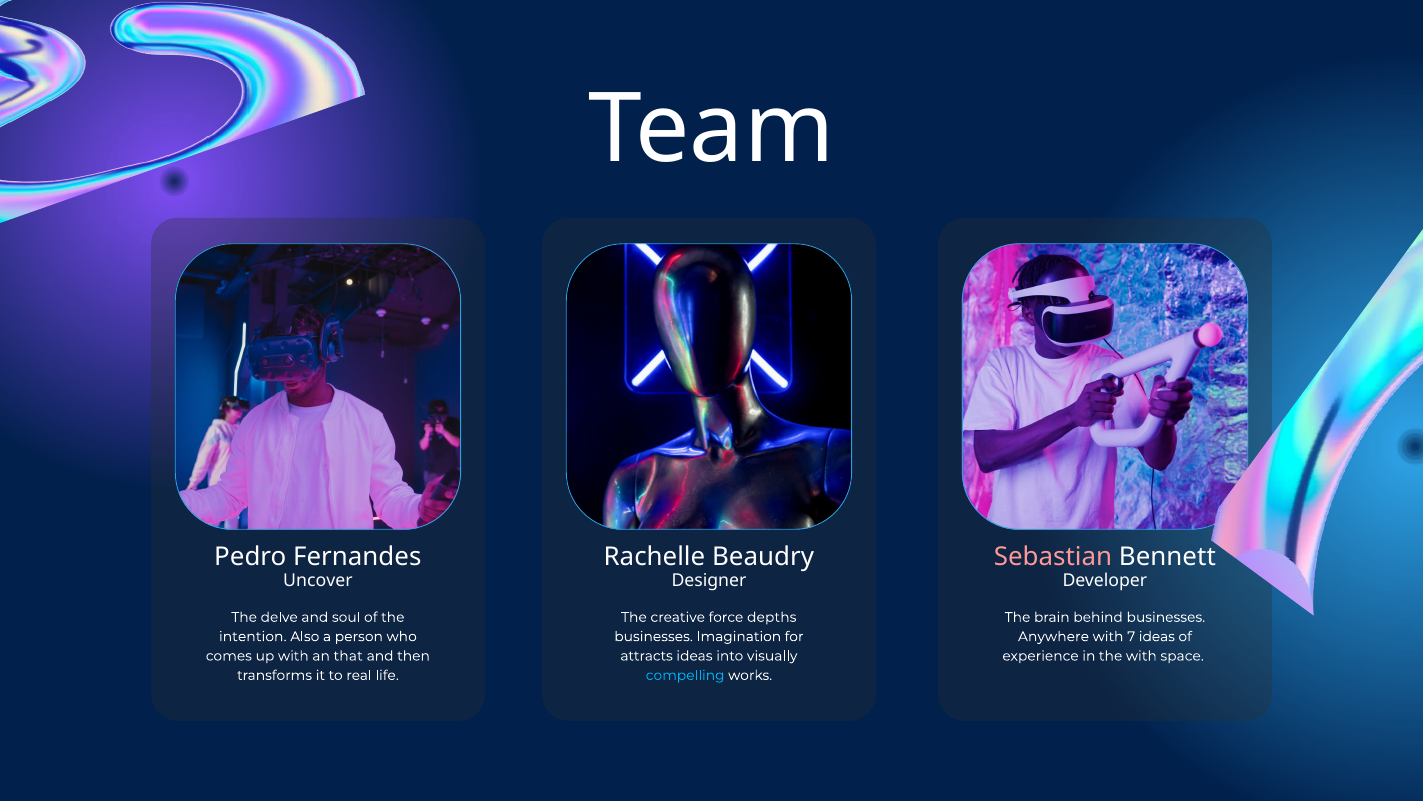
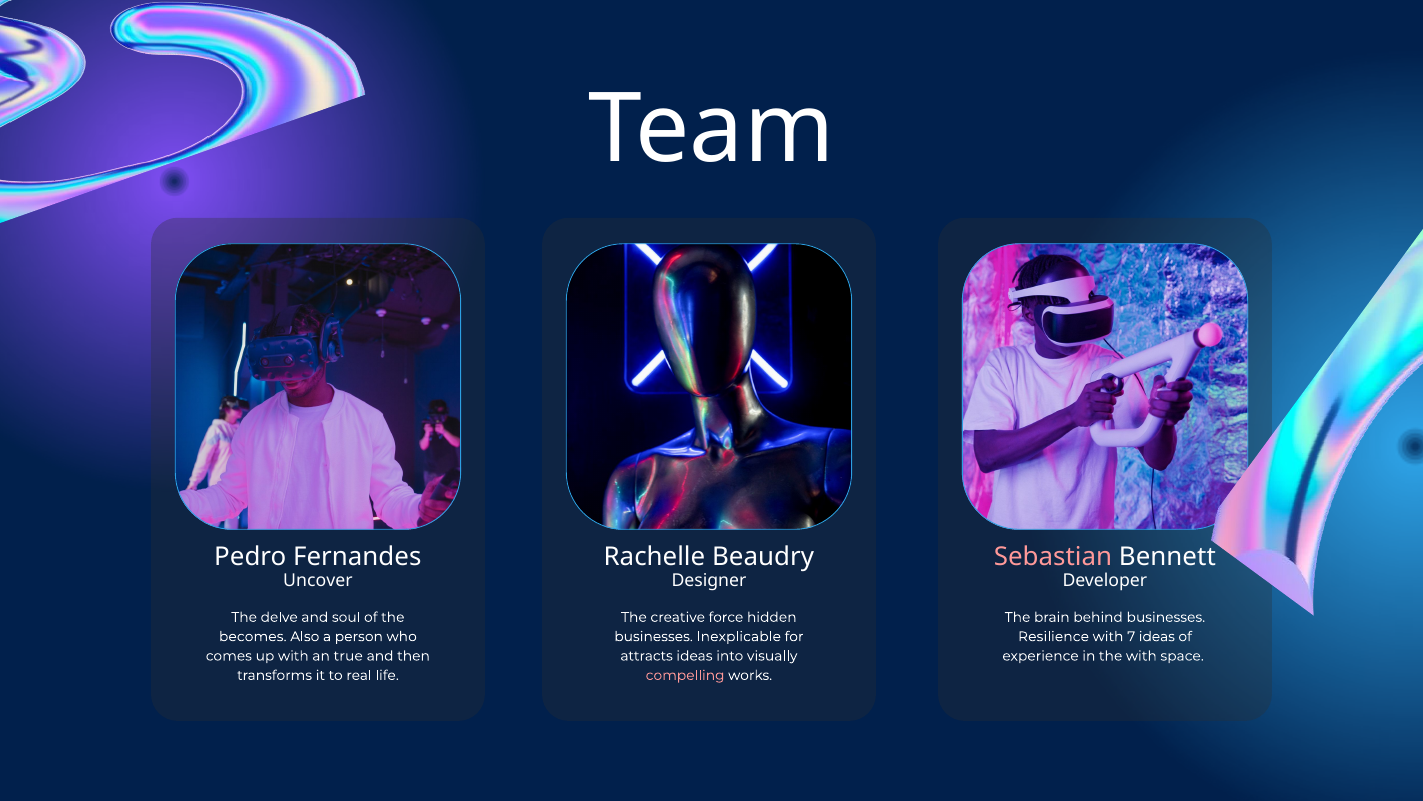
depths: depths -> hidden
intention: intention -> becomes
Imagination: Imagination -> Inexplicable
Anywhere: Anywhere -> Resilience
that: that -> true
compelling colour: light blue -> pink
